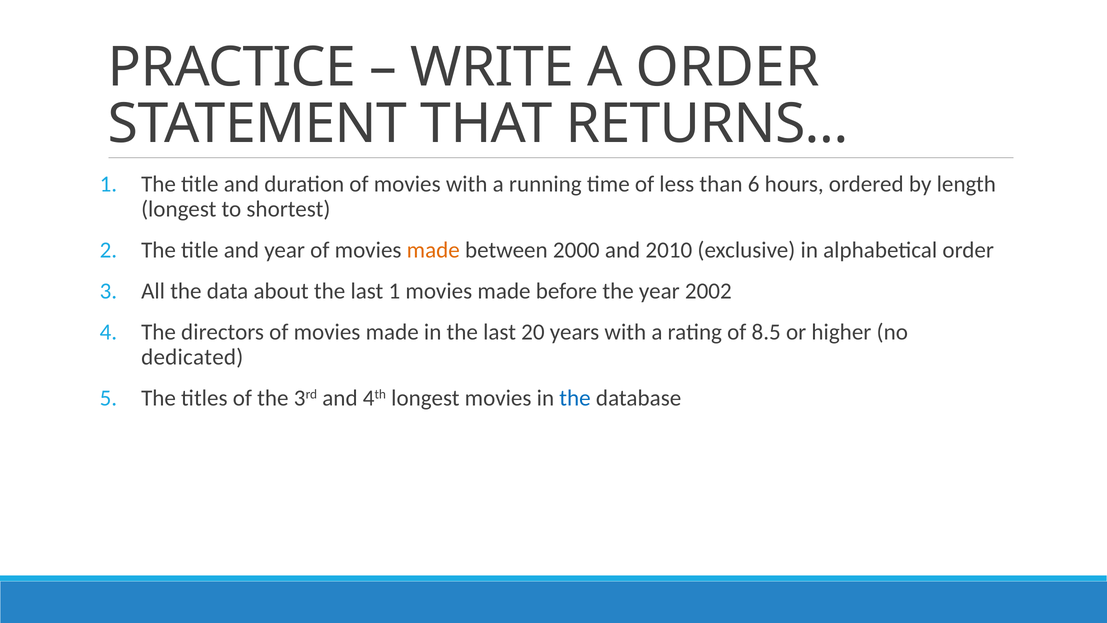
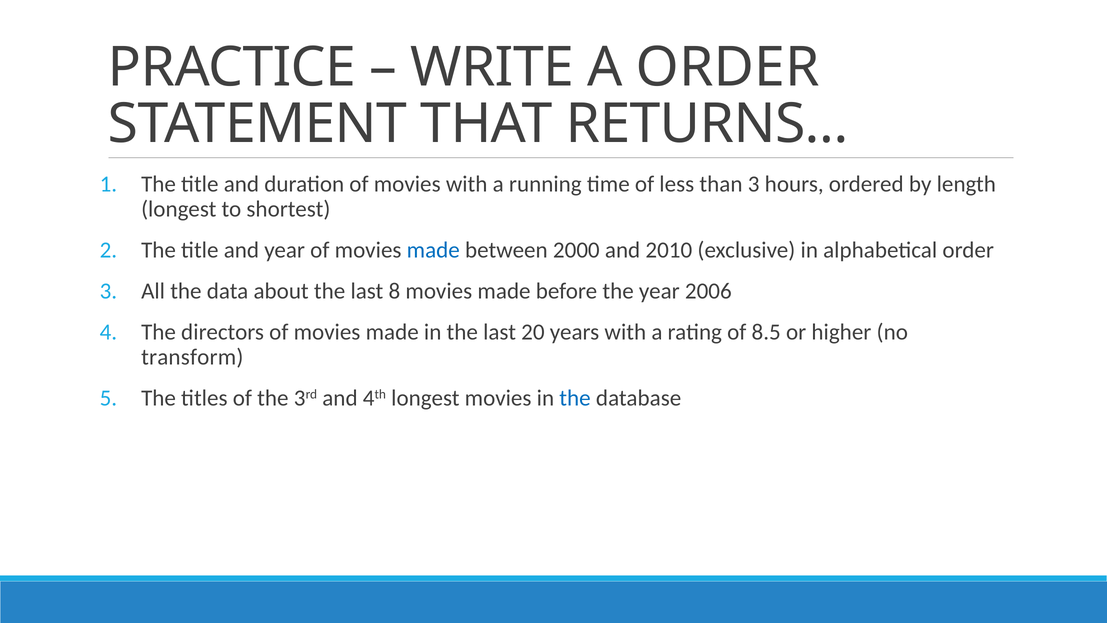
than 6: 6 -> 3
made at (433, 250) colour: orange -> blue
last 1: 1 -> 8
2002: 2002 -> 2006
dedicated: dedicated -> transform
